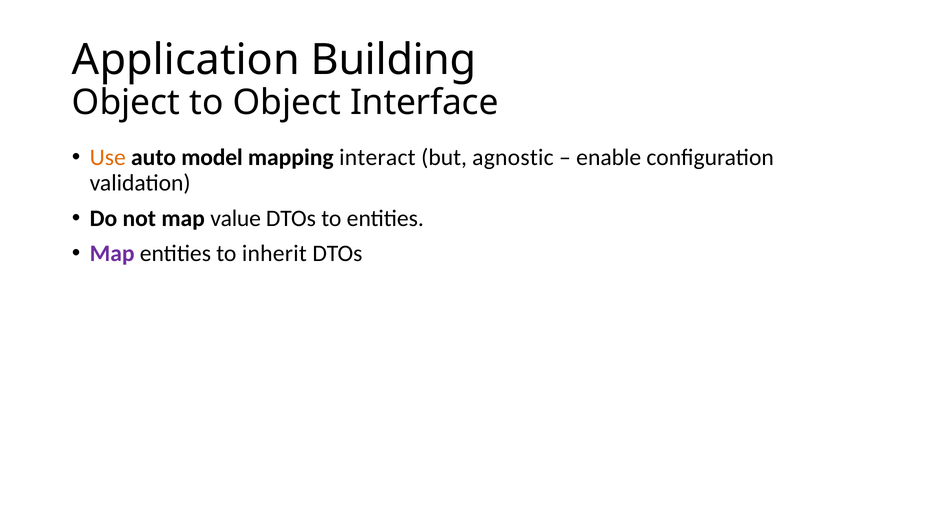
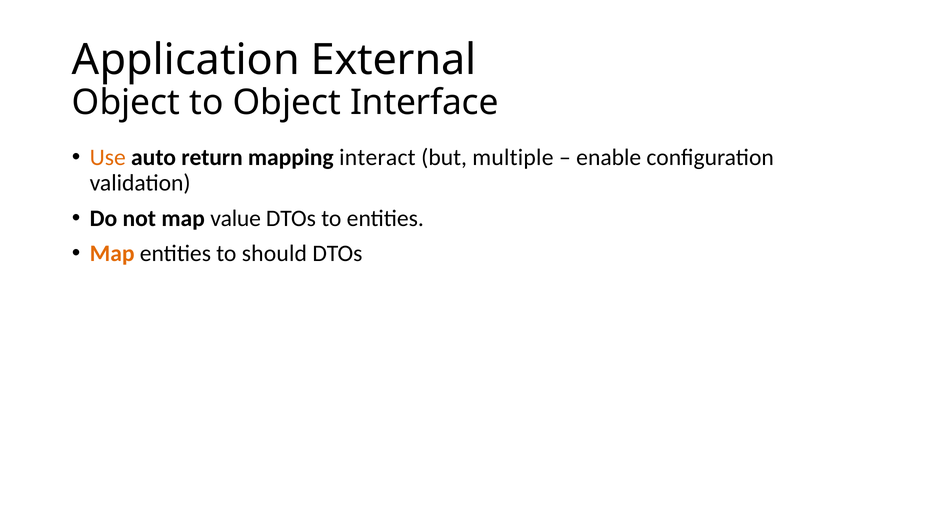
Building: Building -> External
model: model -> return
agnostic: agnostic -> multiple
Map at (112, 254) colour: purple -> orange
inherit: inherit -> should
